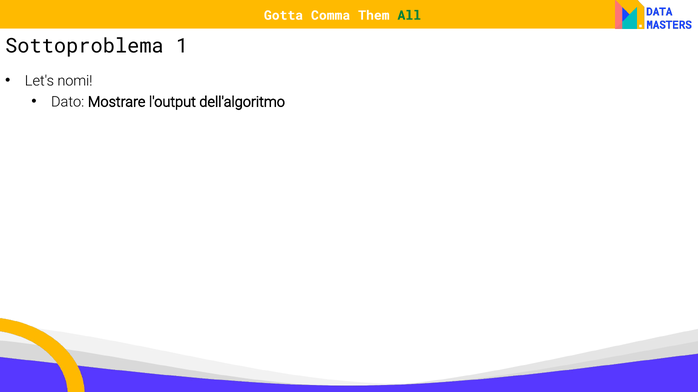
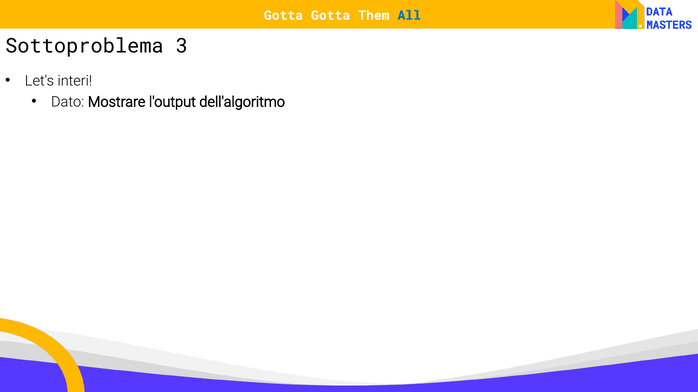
Gotta Comma: Comma -> Gotta
All colour: green -> blue
1: 1 -> 3
nomi: nomi -> interi
